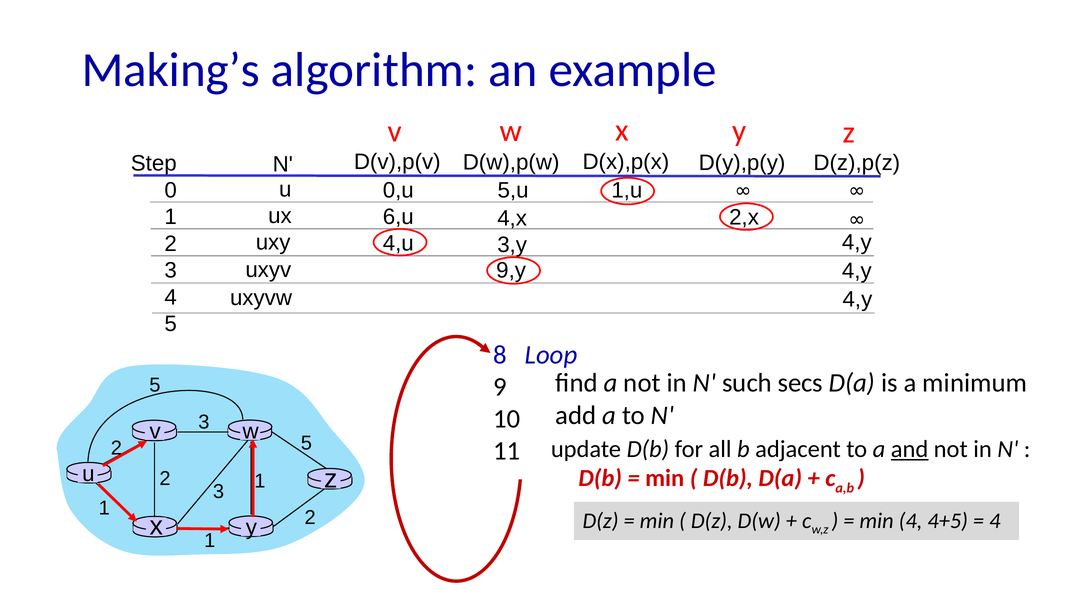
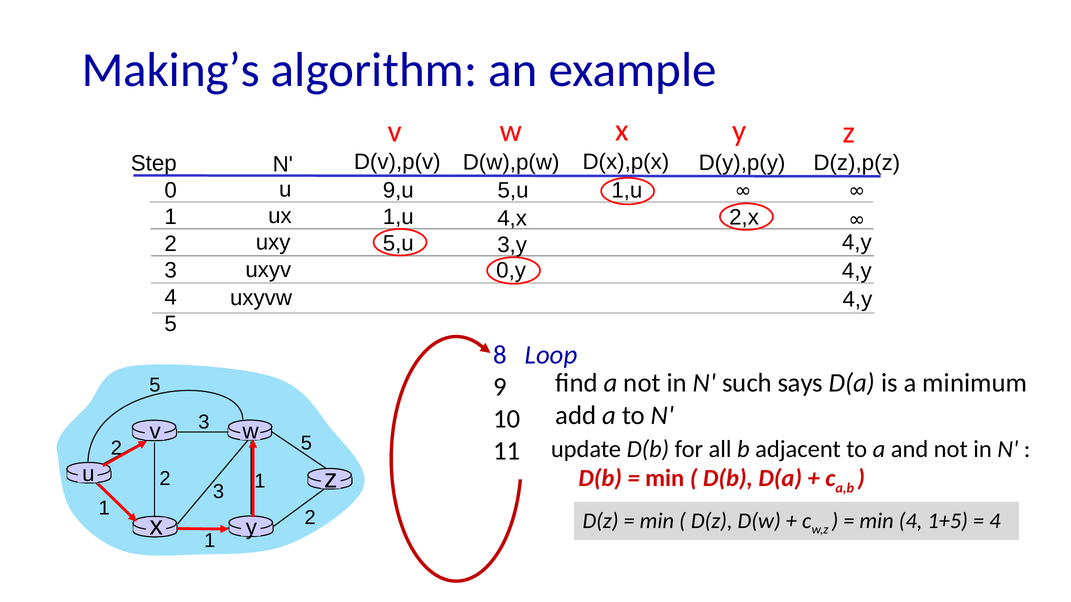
0,u: 0,u -> 9,u
6,u at (398, 217): 6,u -> 1,u
4,u at (398, 244): 4,u -> 5,u
9,y: 9,y -> 0,y
secs: secs -> says
and underline: present -> none
4+5: 4+5 -> 1+5
